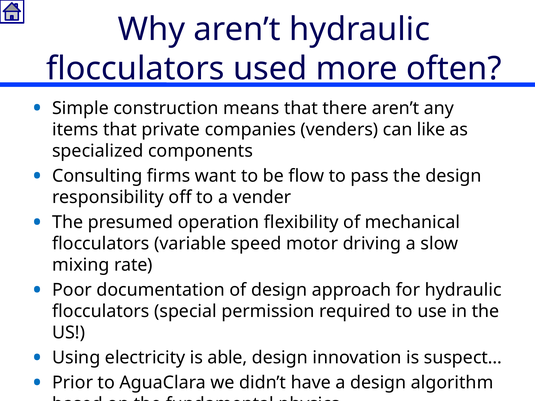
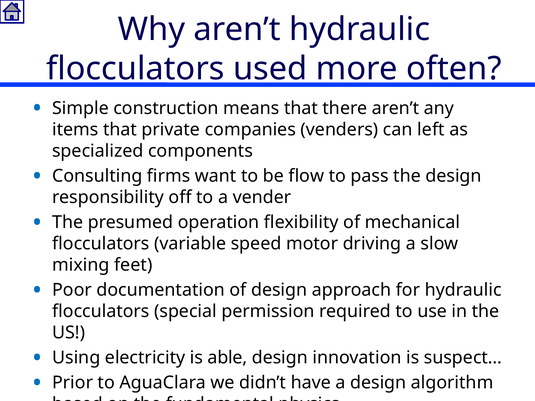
like: like -> left
rate: rate -> feet
